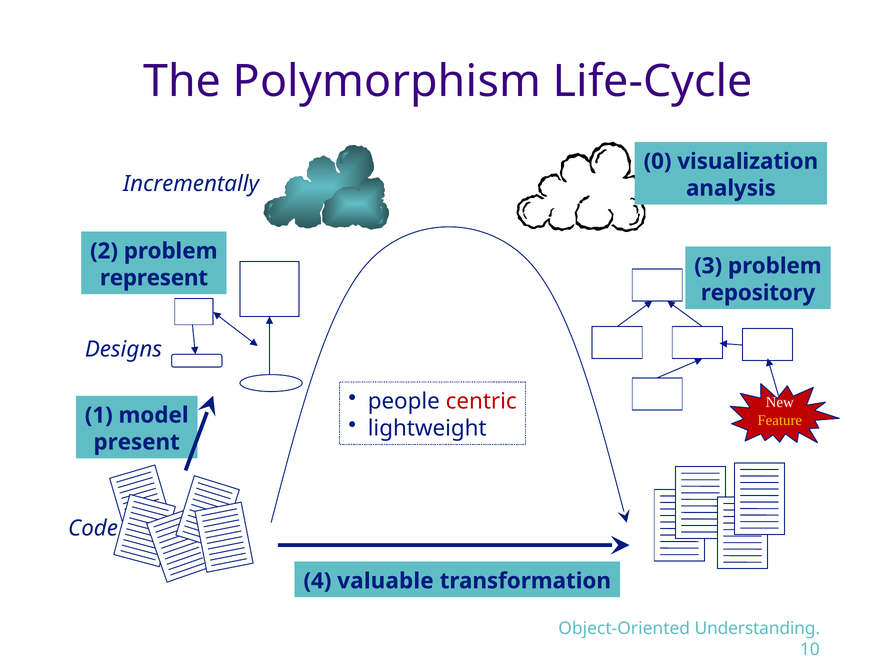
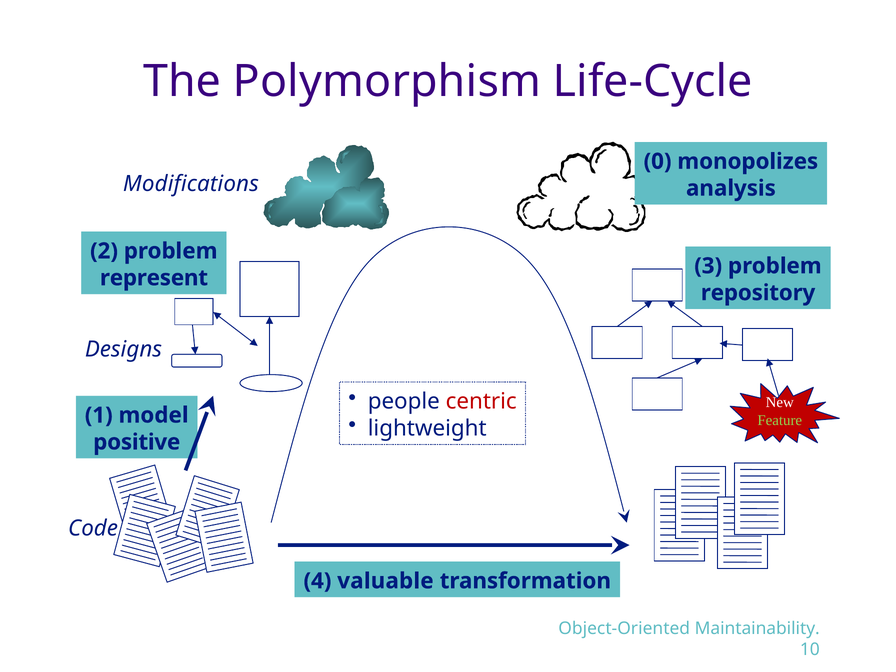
visualization: visualization -> monopolizes
Incrementally: Incrementally -> Modifications
Feature colour: yellow -> light green
present: present -> positive
Understanding: Understanding -> Maintainability
